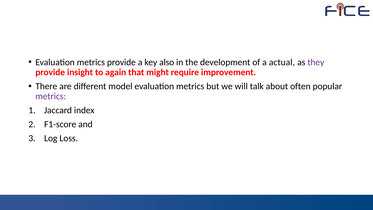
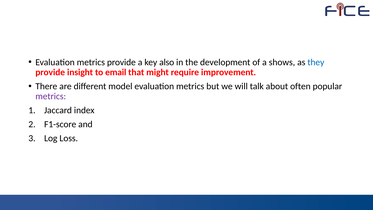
actual: actual -> shows
they colour: purple -> blue
again: again -> email
